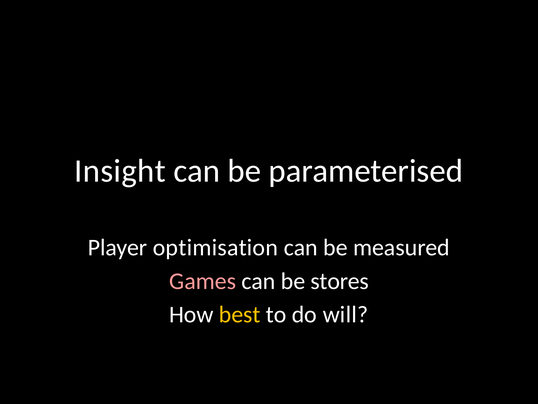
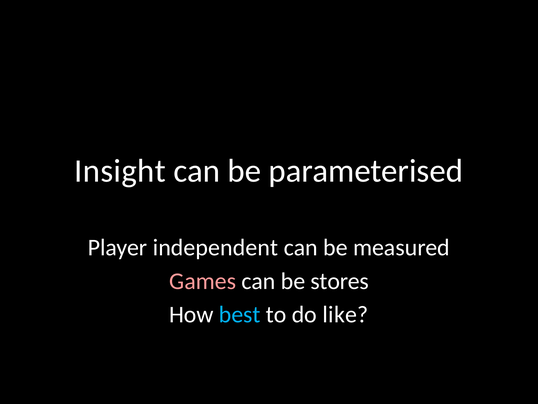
optimisation: optimisation -> independent
best colour: yellow -> light blue
will: will -> like
